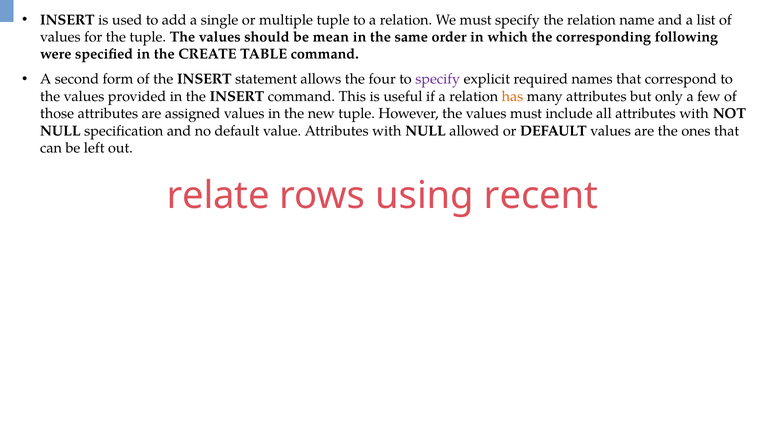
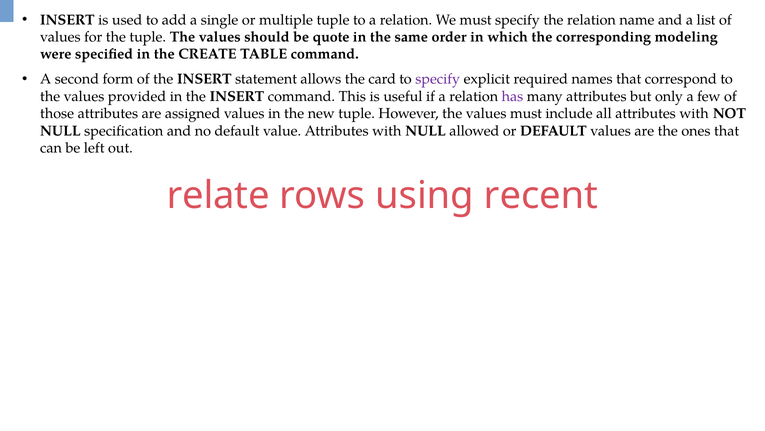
mean: mean -> quote
following: following -> modeling
four: four -> card
has colour: orange -> purple
